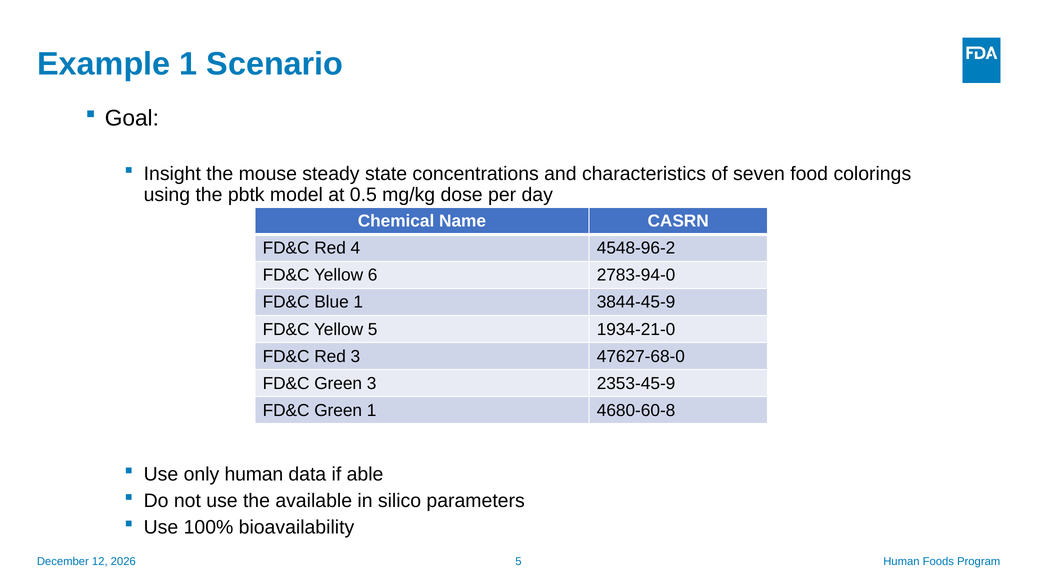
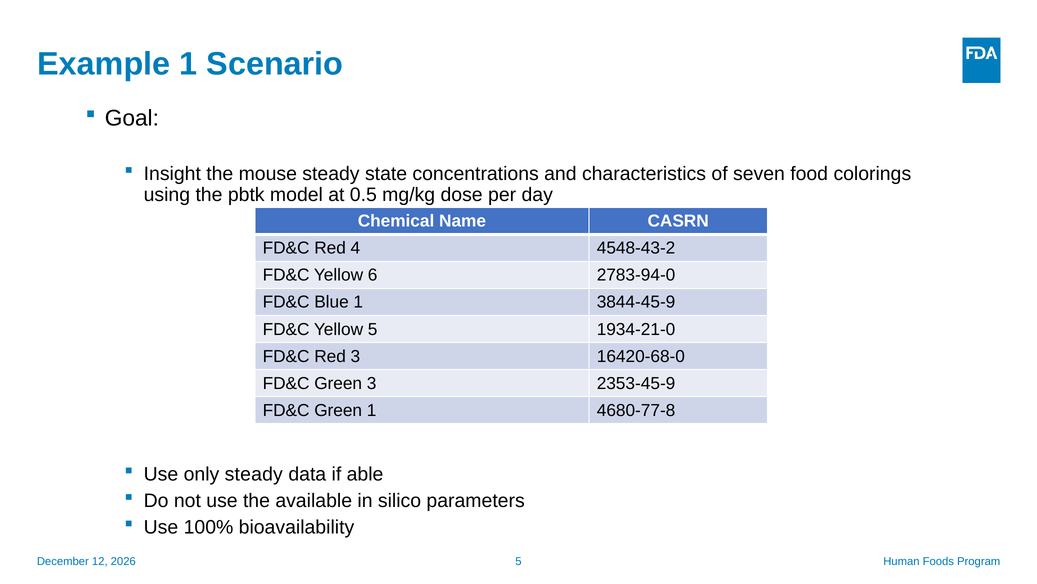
4548-96-2: 4548-96-2 -> 4548-43-2
47627-68-0: 47627-68-0 -> 16420-68-0
4680-60-8: 4680-60-8 -> 4680-77-8
only human: human -> steady
